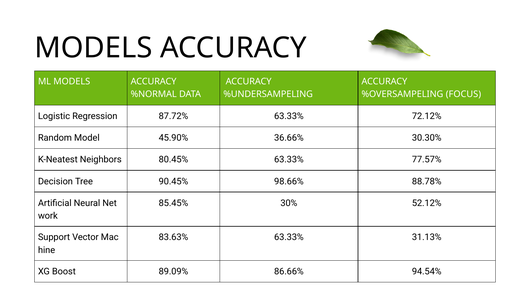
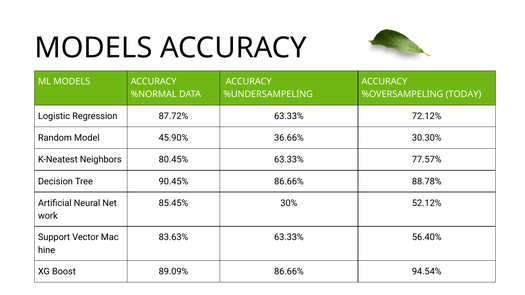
FOCUS: FOCUS -> TODAY
90.45% 98.66%: 98.66% -> 86.66%
31.13%: 31.13% -> 56.40%
